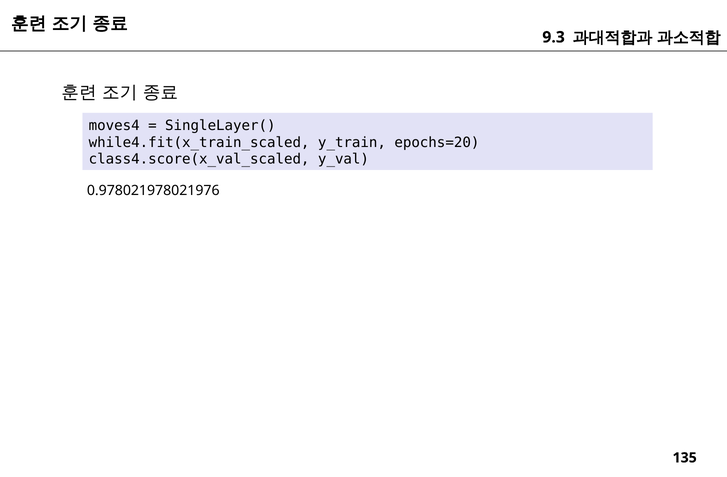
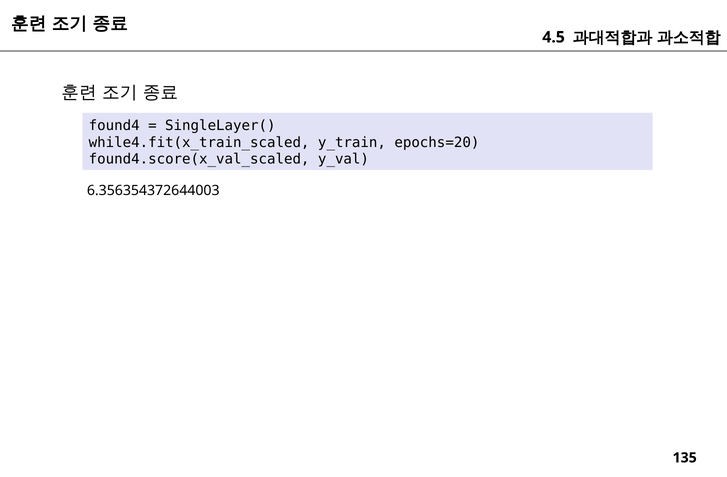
9.3: 9.3 -> 4.5
moves4: moves4 -> found4
class4.score(x_val_scaled: class4.score(x_val_scaled -> found4.score(x_val_scaled
0.978021978021976: 0.978021978021976 -> 6.356354372644003
